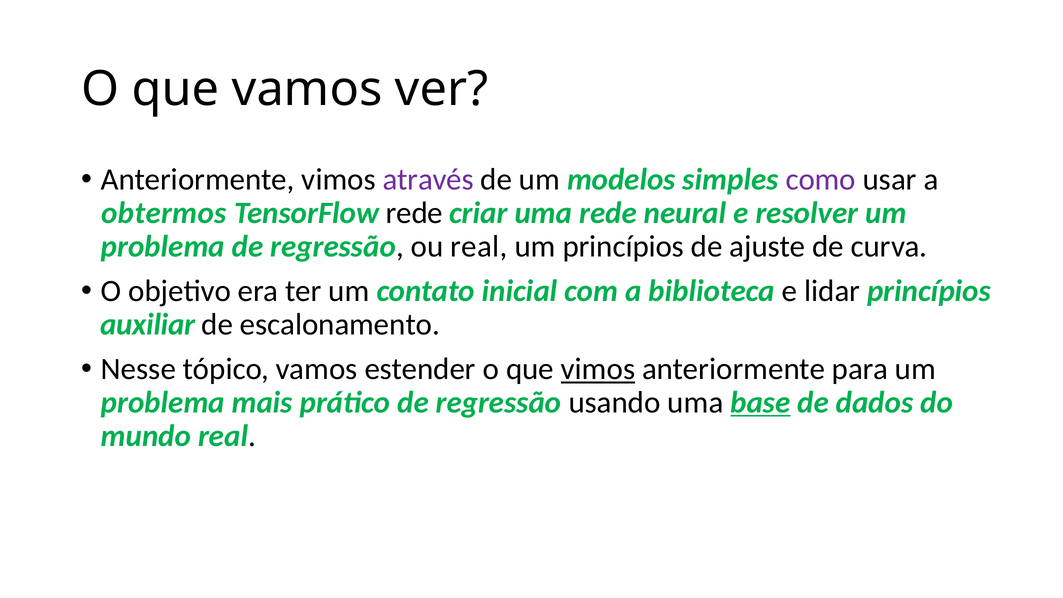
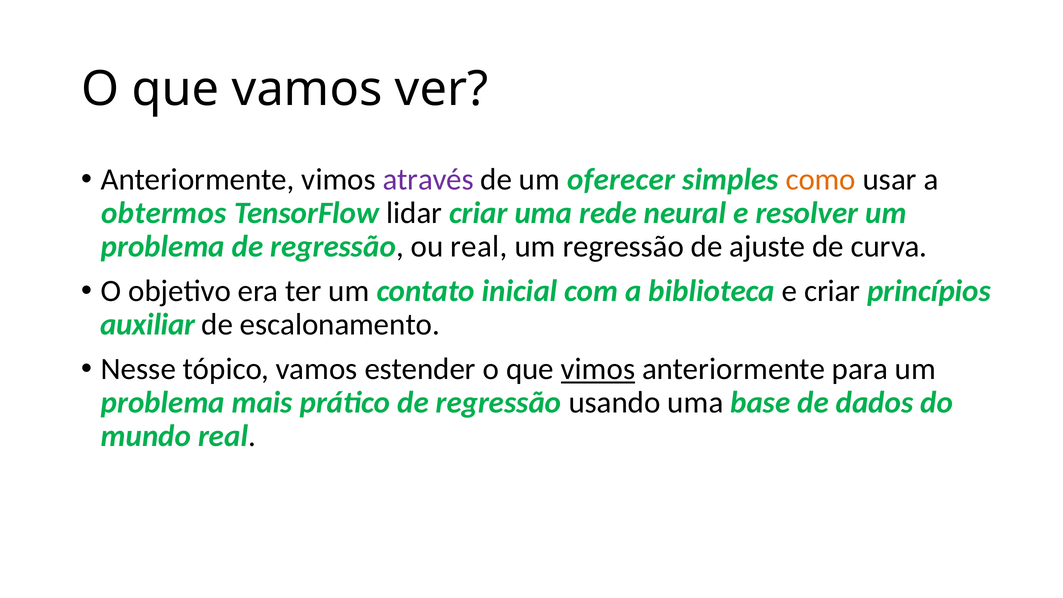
modelos: modelos -> oferecer
como colour: purple -> orange
TensorFlow rede: rede -> lidar
um princípios: princípios -> regressão
e lidar: lidar -> criar
base underline: present -> none
